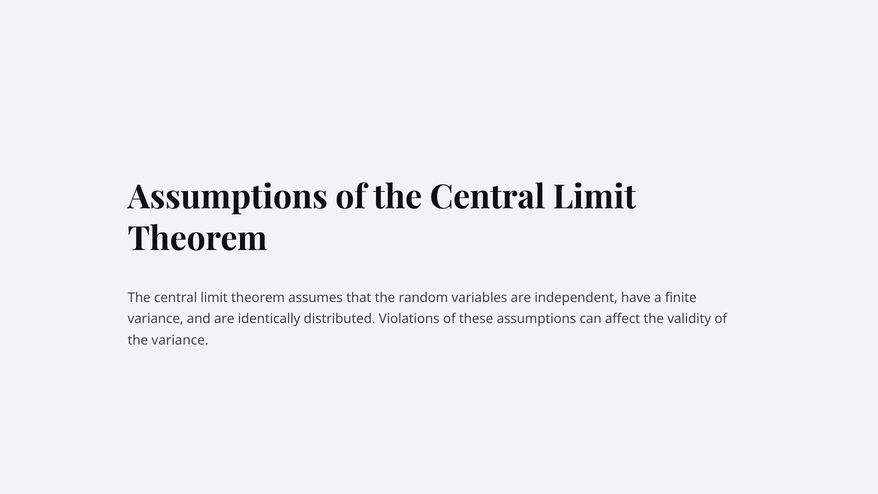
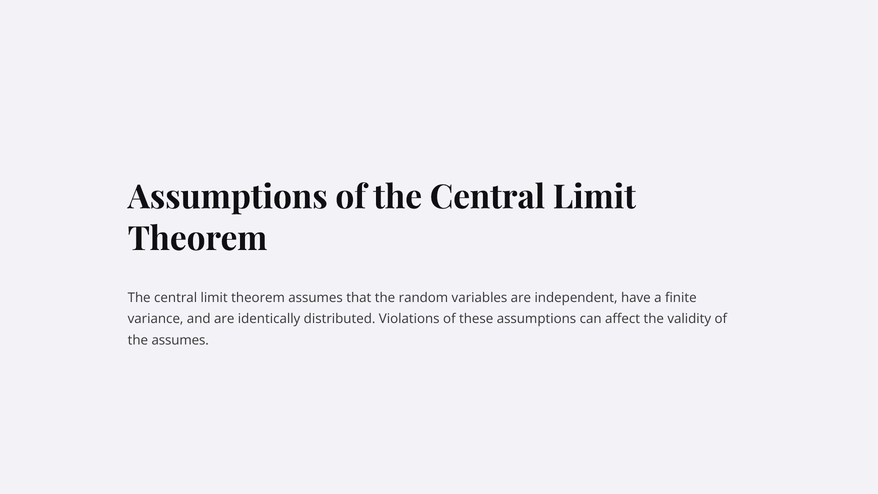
the variance: variance -> assumes
